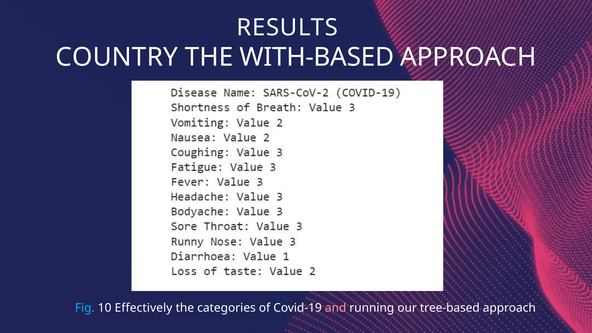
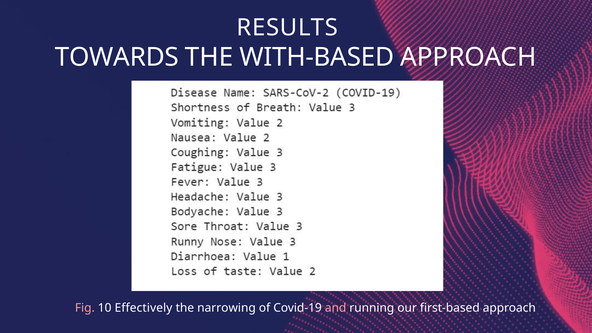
COUNTRY: COUNTRY -> TOWARDS
Fig colour: light blue -> pink
categories: categories -> narrowing
tree-based: tree-based -> first-based
